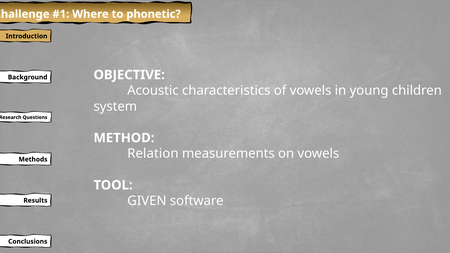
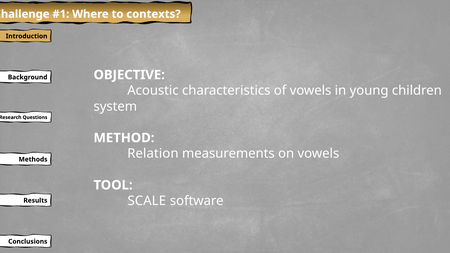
phonetic: phonetic -> contexts
GIVEN: GIVEN -> SCALE
